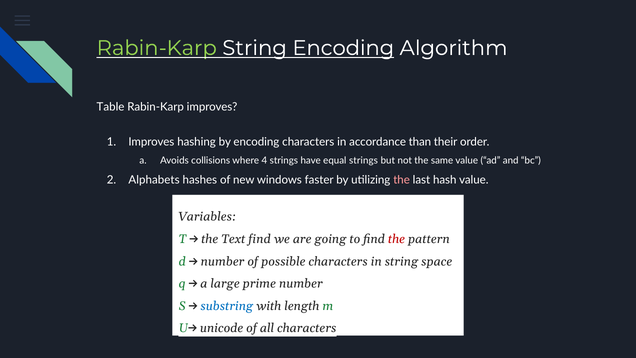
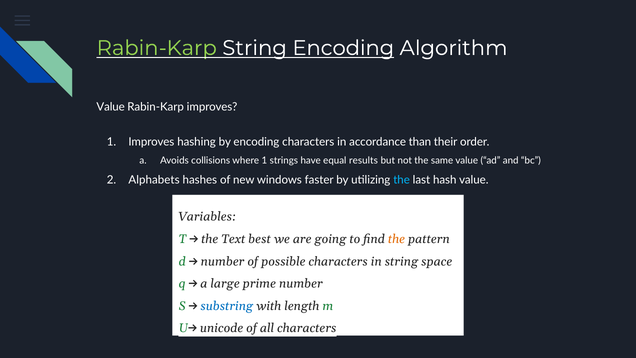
Table at (111, 107): Table -> Value
where 4: 4 -> 1
equal strings: strings -> results
the at (402, 180) colour: pink -> light blue
Text find: find -> best
the at (397, 239) colour: red -> orange
